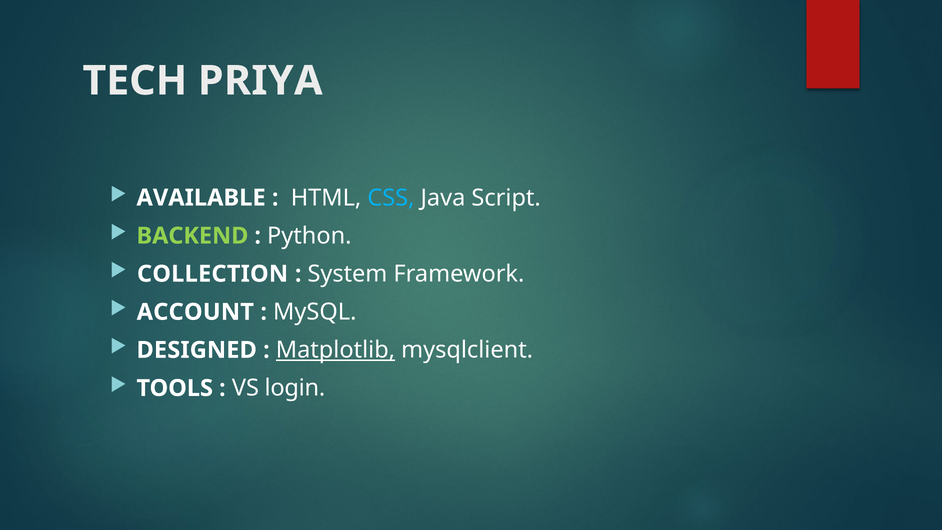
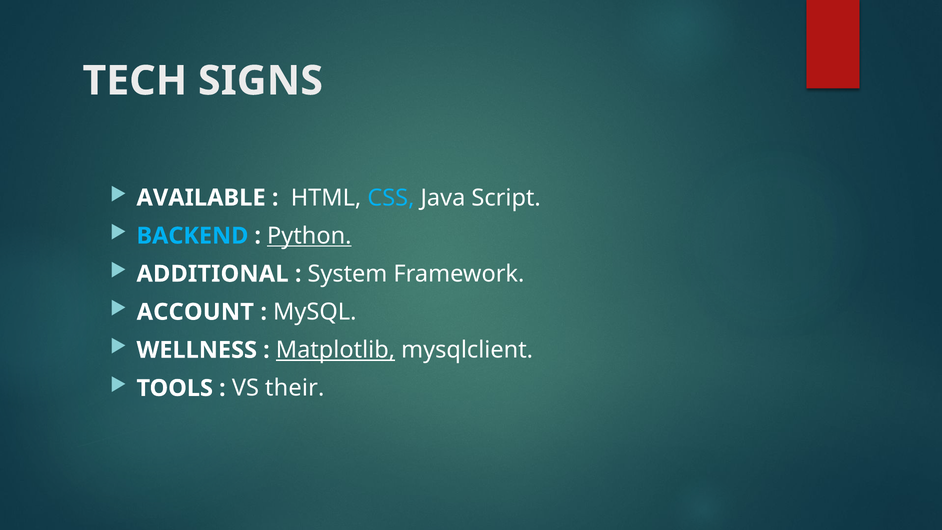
PRIYA: PRIYA -> SIGNS
BACKEND colour: light green -> light blue
Python underline: none -> present
COLLECTION: COLLECTION -> ADDITIONAL
DESIGNED: DESIGNED -> WELLNESS
login: login -> their
